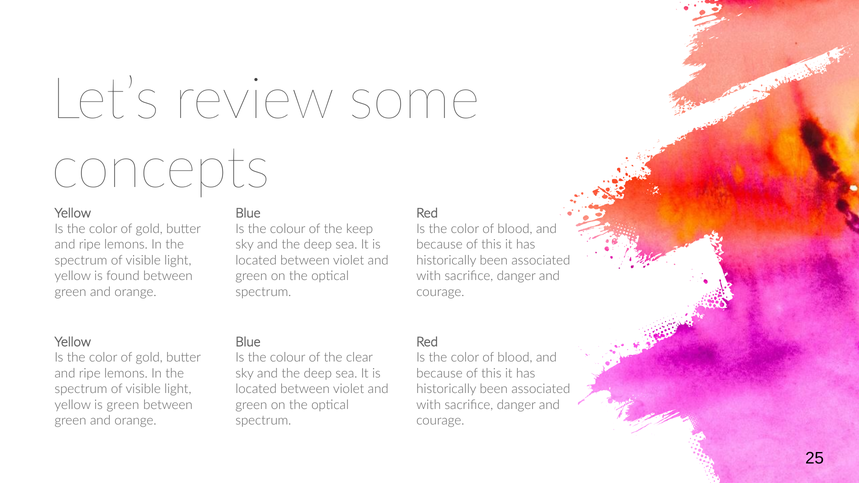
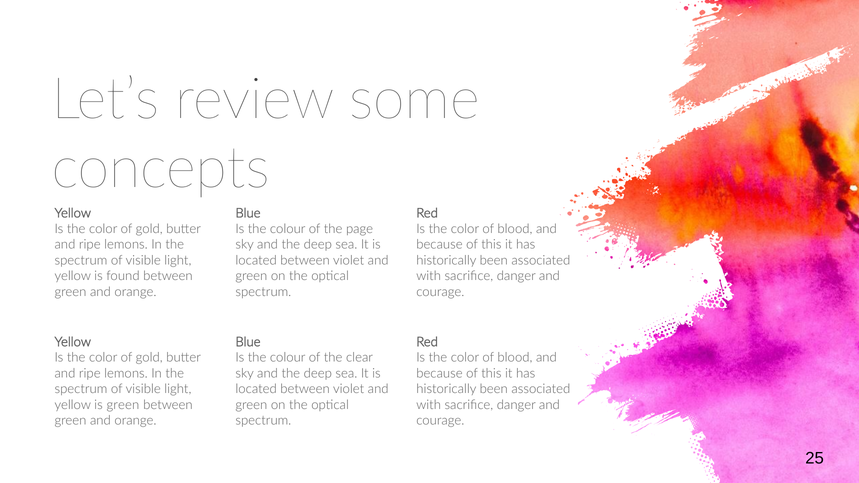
keep: keep -> page
